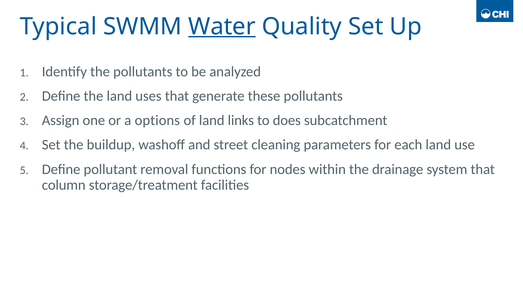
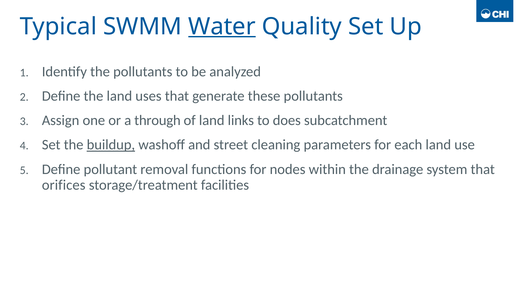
options: options -> through
buildup underline: none -> present
column: column -> orifices
